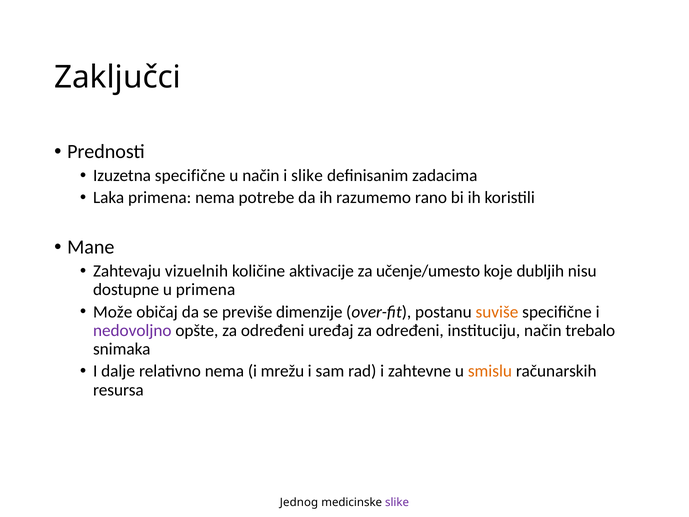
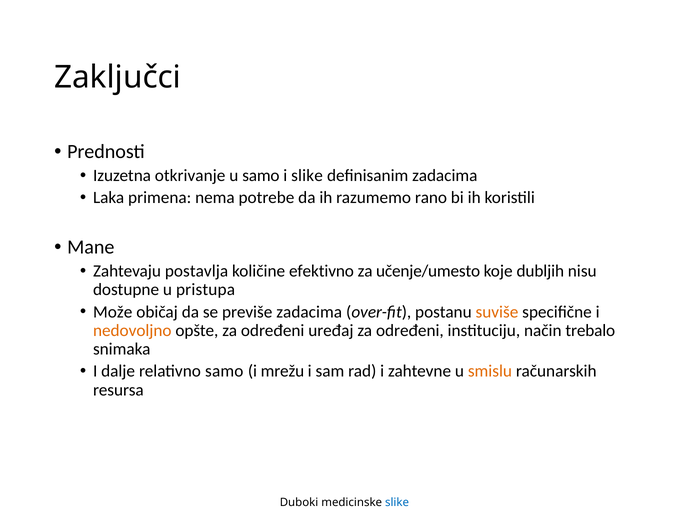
Izuzetna specifične: specifične -> otkrivanje
u način: način -> samo
vizuelnih: vizuelnih -> postavlja
aktivacije: aktivacije -> efektivno
u primena: primena -> pristupa
previše dimenzije: dimenzije -> zadacima
nedovoljno colour: purple -> orange
relativno nema: nema -> samo
Jednog: Jednog -> Duboki
slike at (397, 502) colour: purple -> blue
